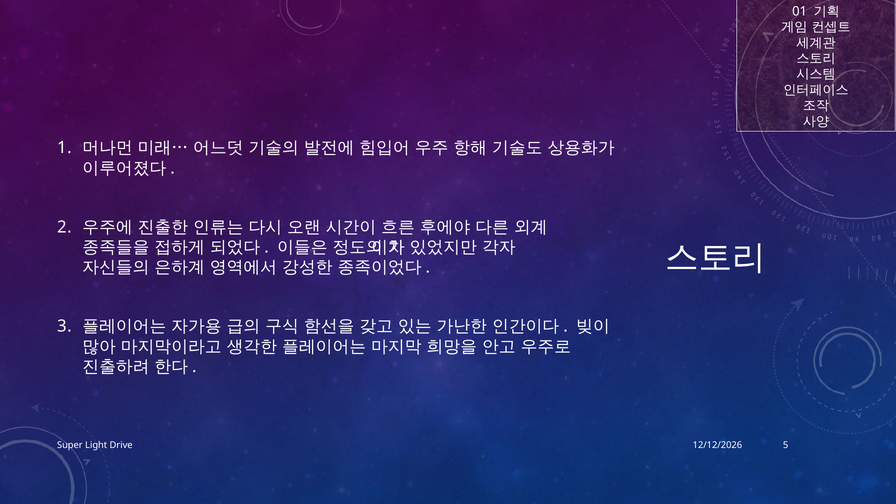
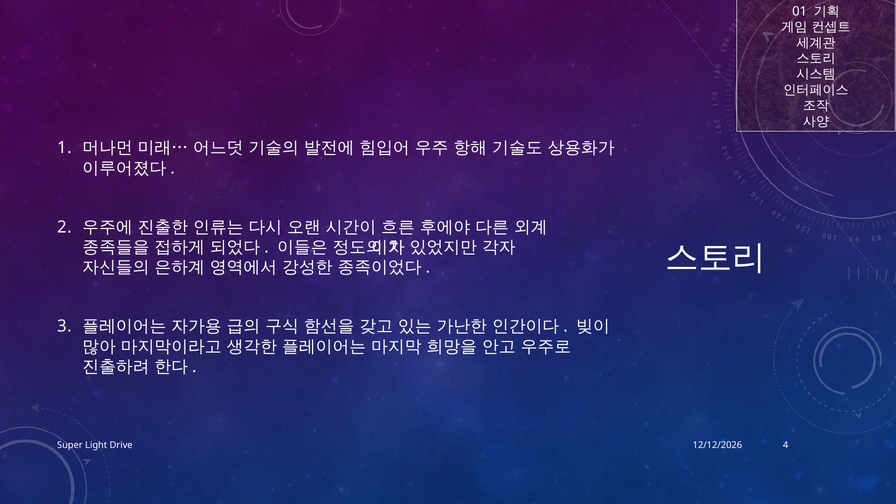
5: 5 -> 4
